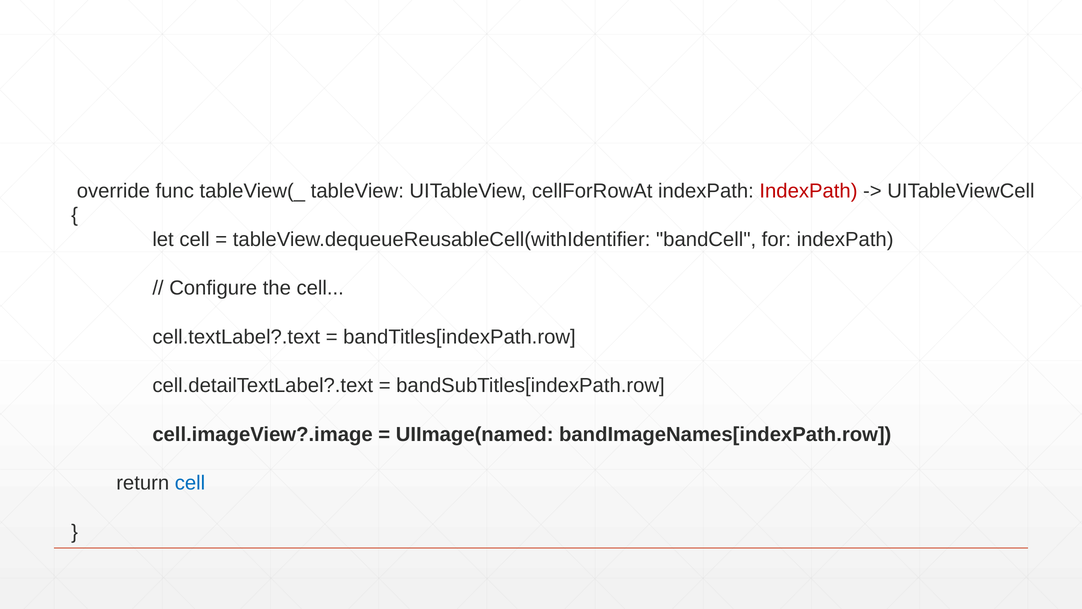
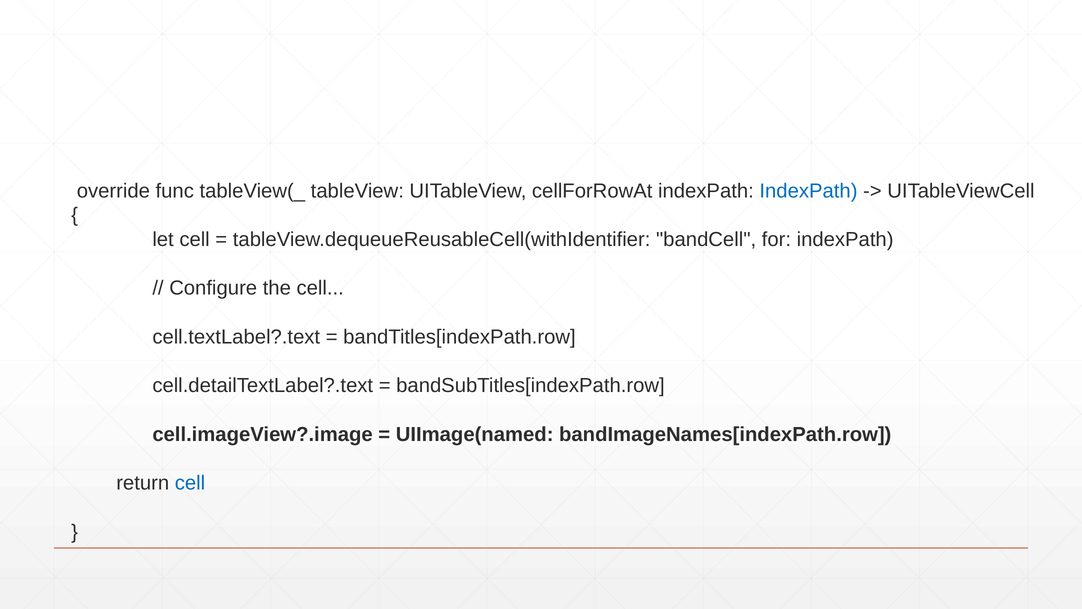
IndexPath at (808, 191) colour: red -> blue
